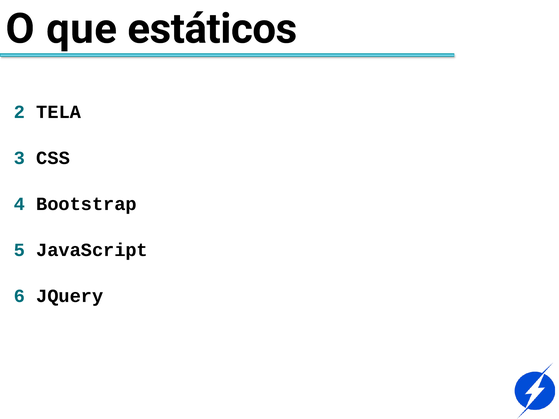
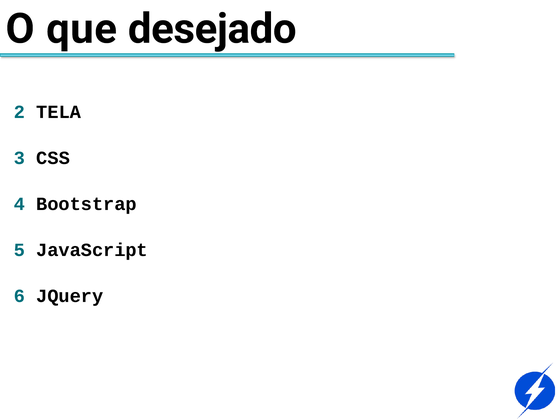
estáticos: estáticos -> desejado
